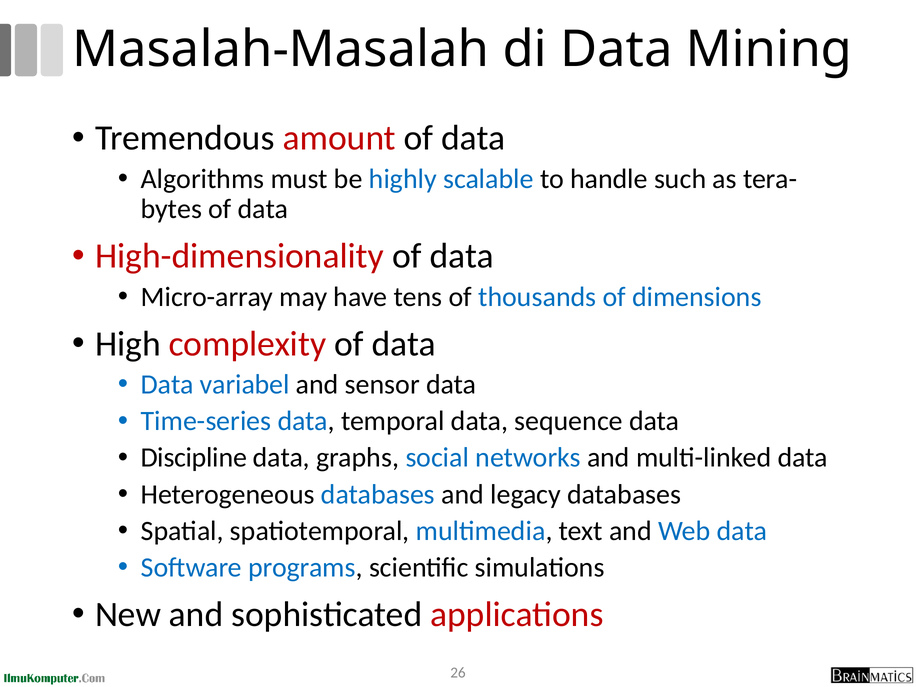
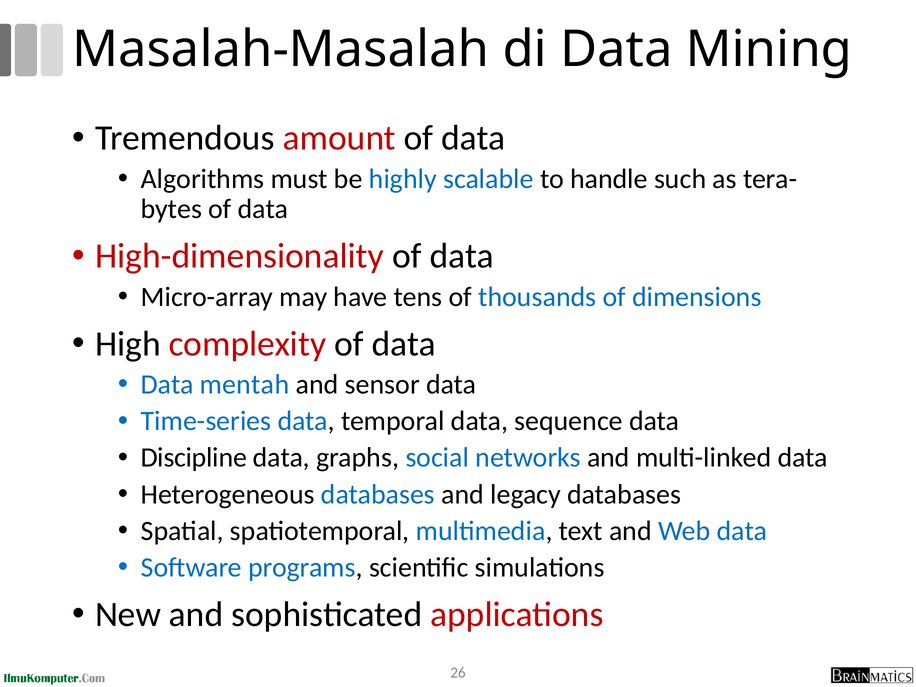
variabel: variabel -> mentah
